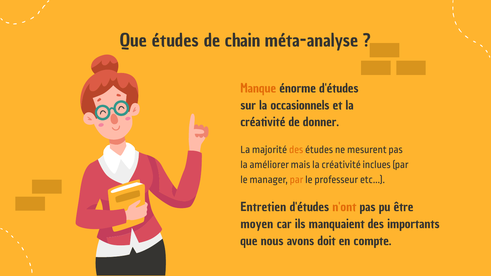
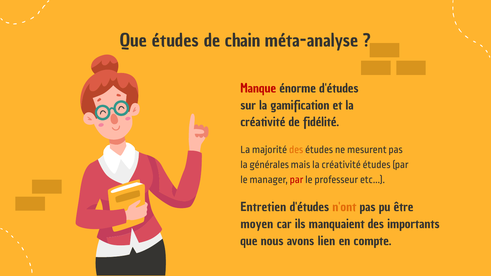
Manque colour: orange -> red
occasionnels: occasionnels -> gamification
donner: donner -> fidélité
améliorer: améliorer -> générales
créativité inclues: inclues -> études
par at (297, 180) colour: orange -> red
doit: doit -> lien
